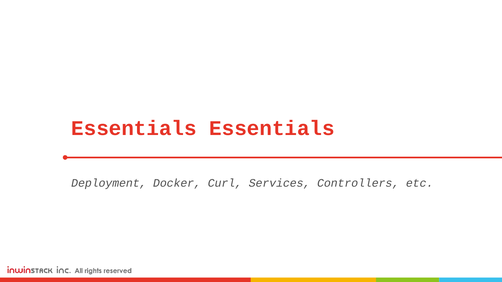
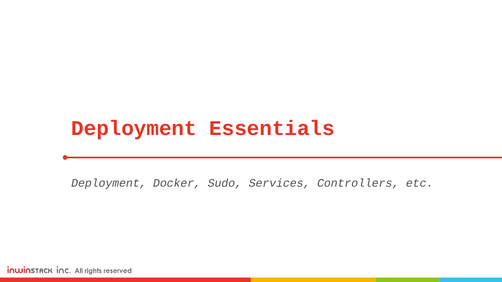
Essentials at (134, 129): Essentials -> Deployment
Curl: Curl -> Sudo
